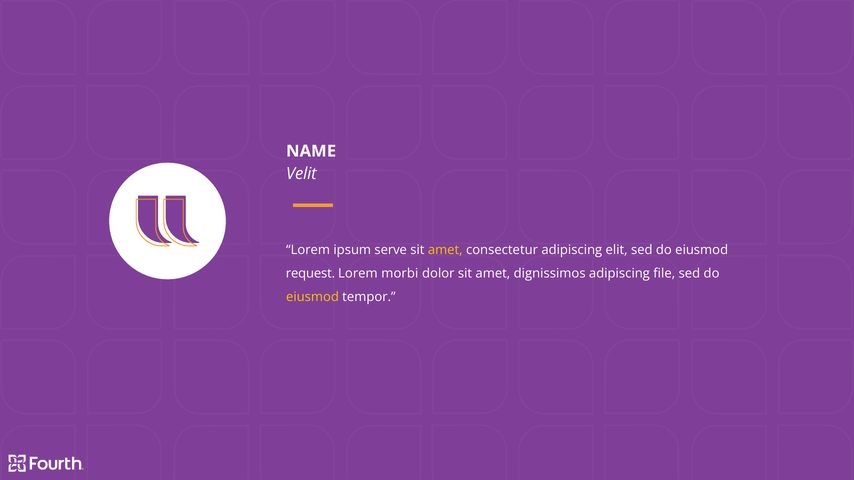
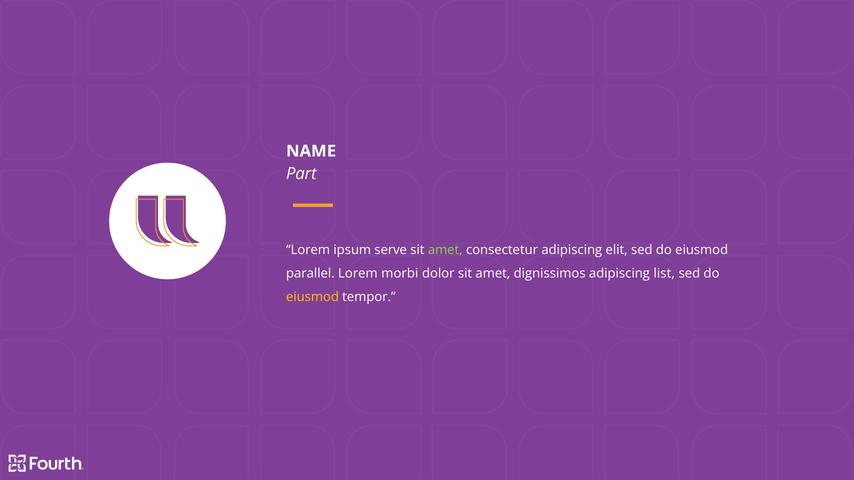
Velit: Velit -> Part
amet at (445, 250) colour: yellow -> light green
request: request -> parallel
file: file -> list
